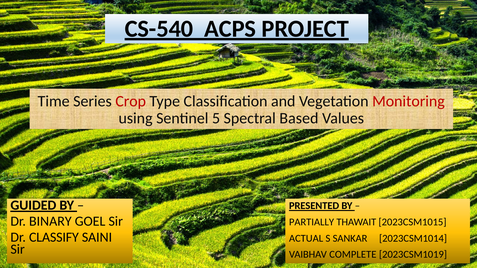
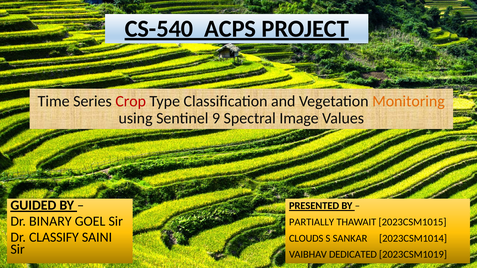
Monitoring colour: red -> orange
5: 5 -> 9
Based: Based -> Image
ACTUAL: ACTUAL -> CLOUDS
COMPLETE: COMPLETE -> DEDICATED
